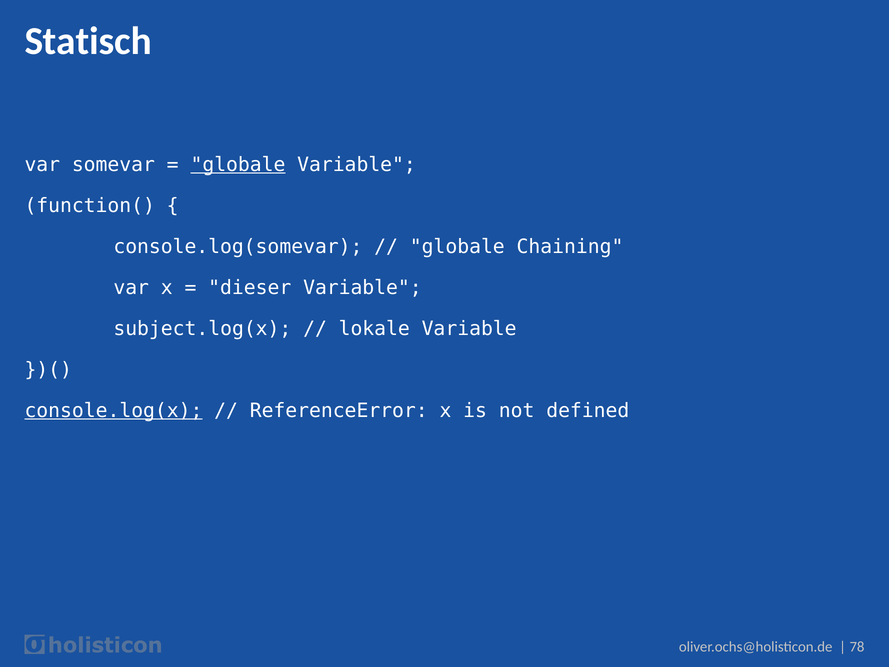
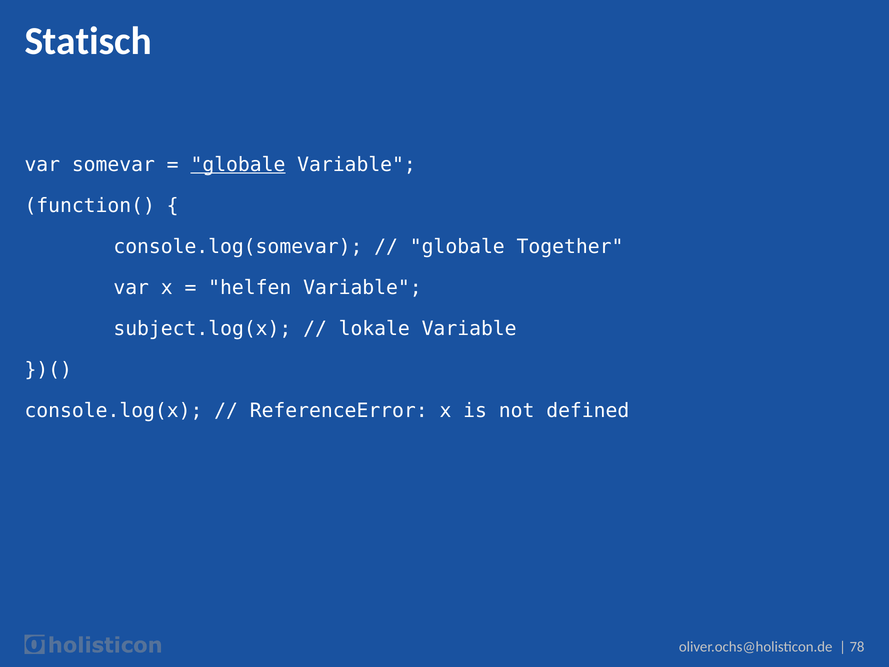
Chaining: Chaining -> Together
dieser: dieser -> helfen
console.log(x underline: present -> none
